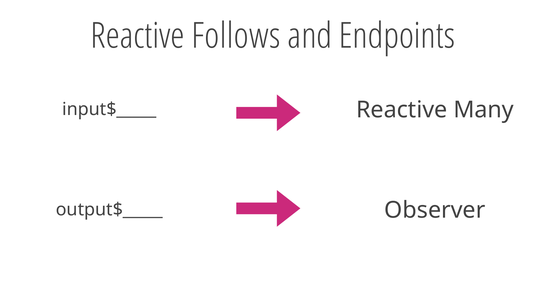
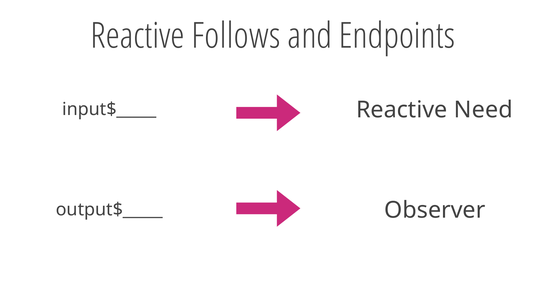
Many: Many -> Need
